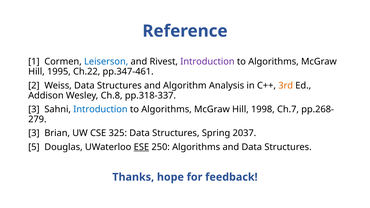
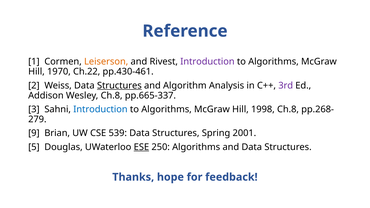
Leiserson colour: blue -> orange
1995: 1995 -> 1970
pp.347-461: pp.347-461 -> pp.430-461
Structures at (119, 86) underline: none -> present
3rd colour: orange -> purple
pp.318-337: pp.318-337 -> pp.665-337
1998 Ch.7: Ch.7 -> Ch.8
3 at (34, 133): 3 -> 9
325: 325 -> 539
2037: 2037 -> 2001
